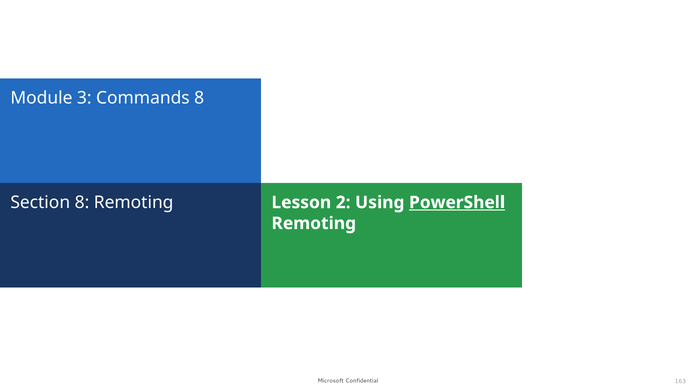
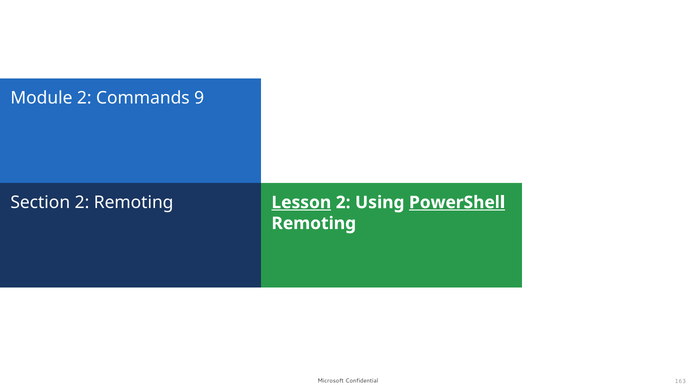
Module 3: 3 -> 2
Commands 8: 8 -> 9
Section 8: 8 -> 2
Lesson underline: none -> present
